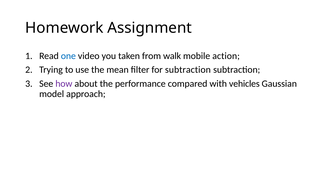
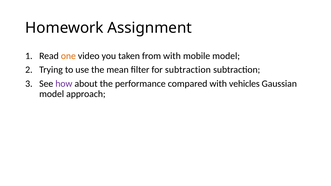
one colour: blue -> orange
from walk: walk -> with
mobile action: action -> model
